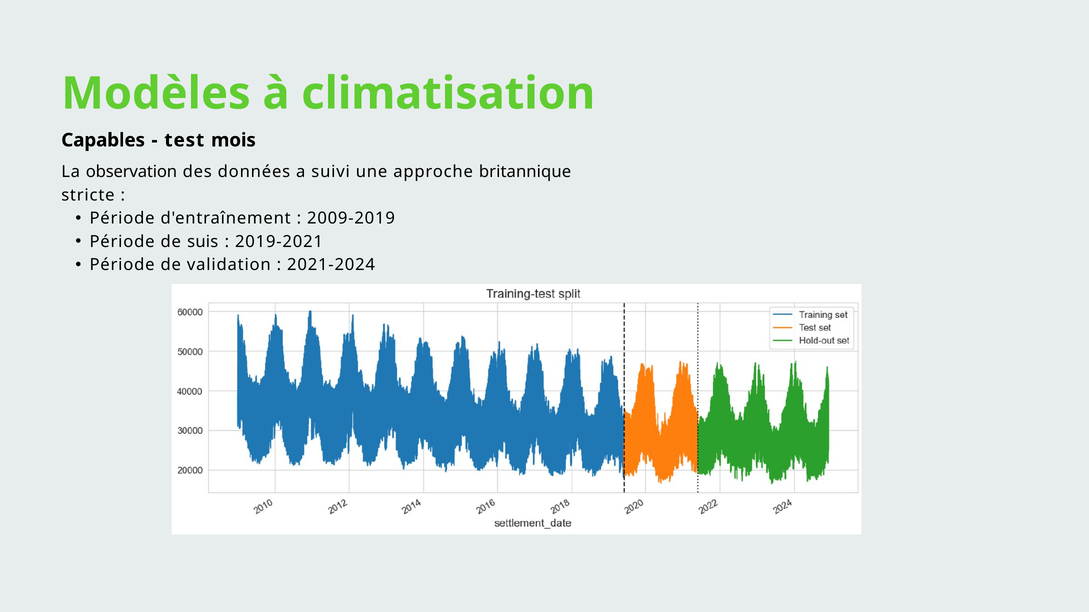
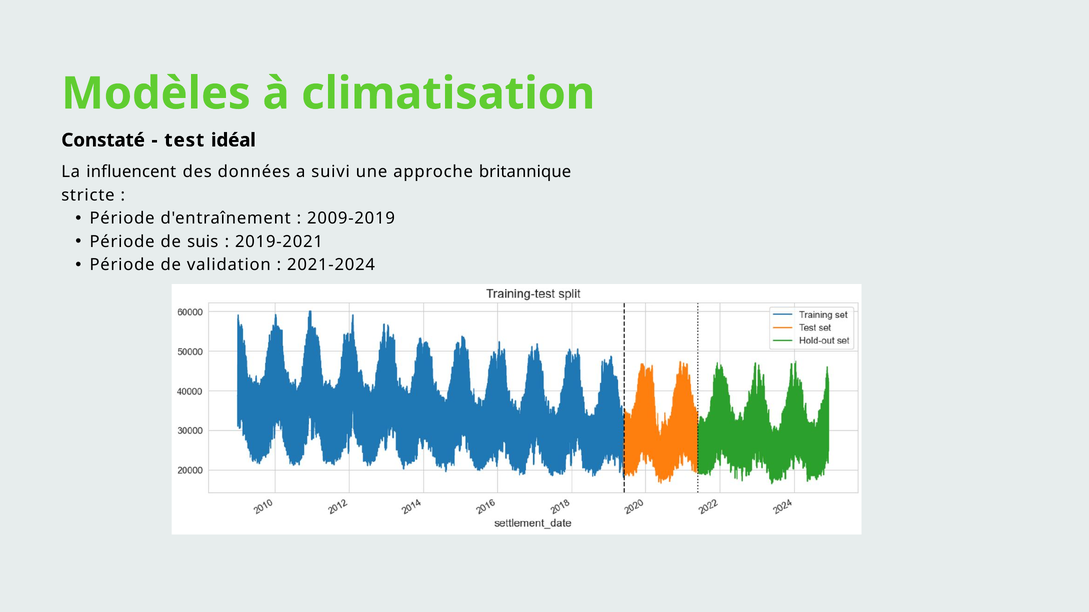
Capables: Capables -> Constaté
mois: mois -> idéal
observation: observation -> influencent
